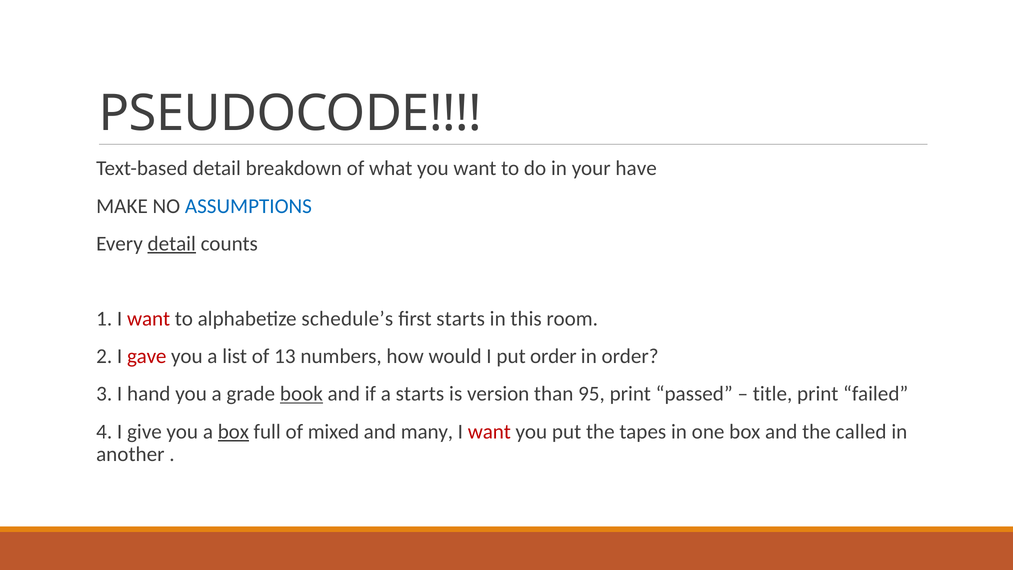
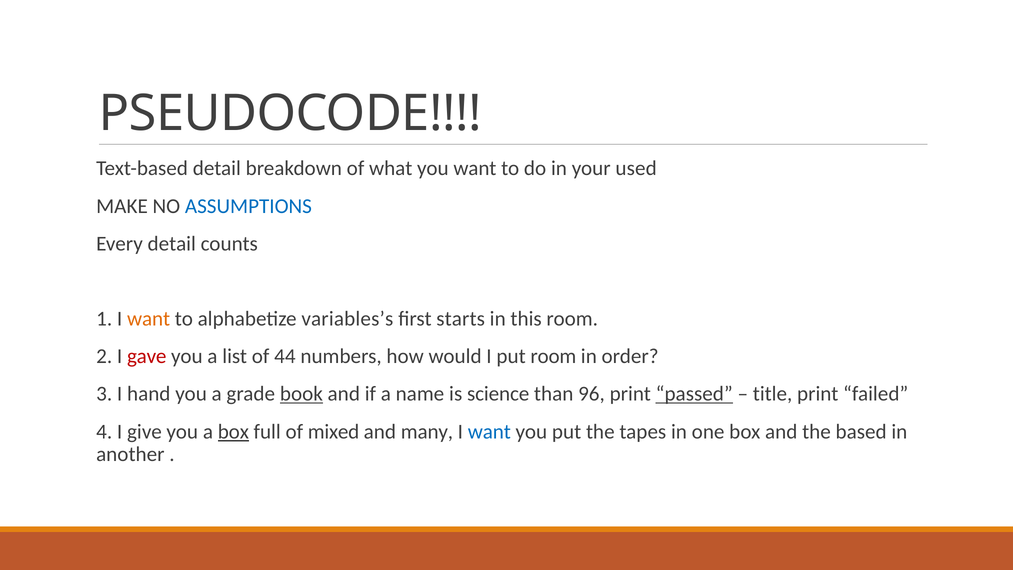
have: have -> used
detail at (172, 244) underline: present -> none
want at (149, 319) colour: red -> orange
schedule’s: schedule’s -> variables’s
13: 13 -> 44
put order: order -> room
a starts: starts -> name
version: version -> science
95: 95 -> 96
passed underline: none -> present
want at (489, 431) colour: red -> blue
called: called -> based
